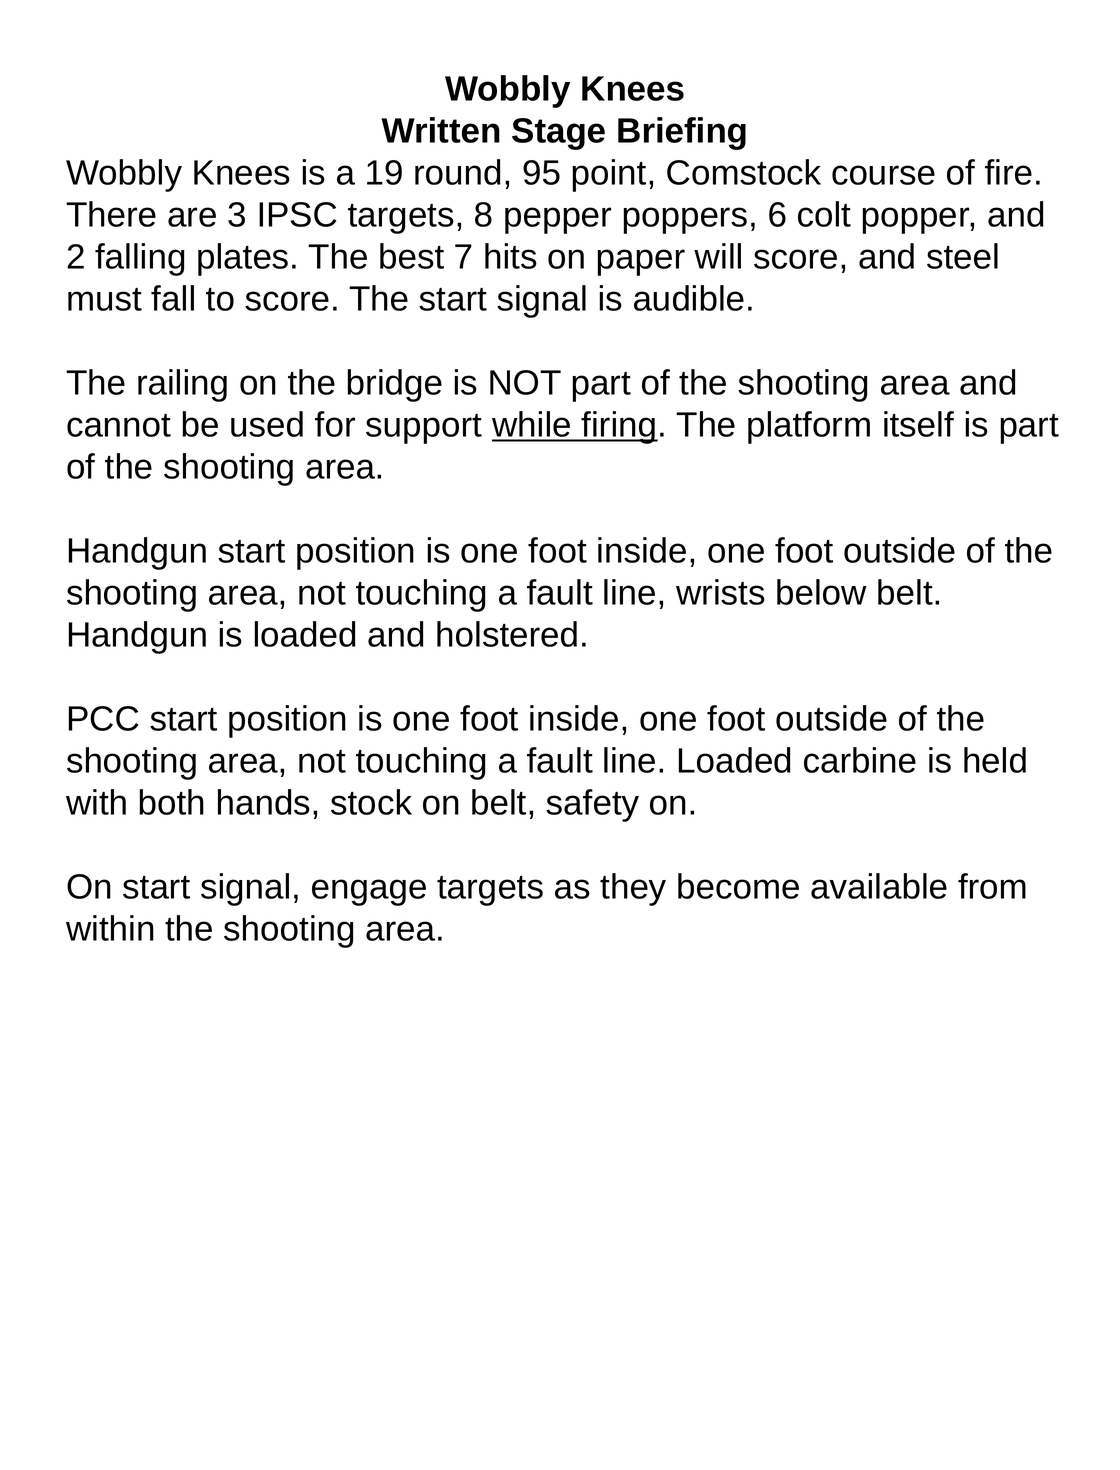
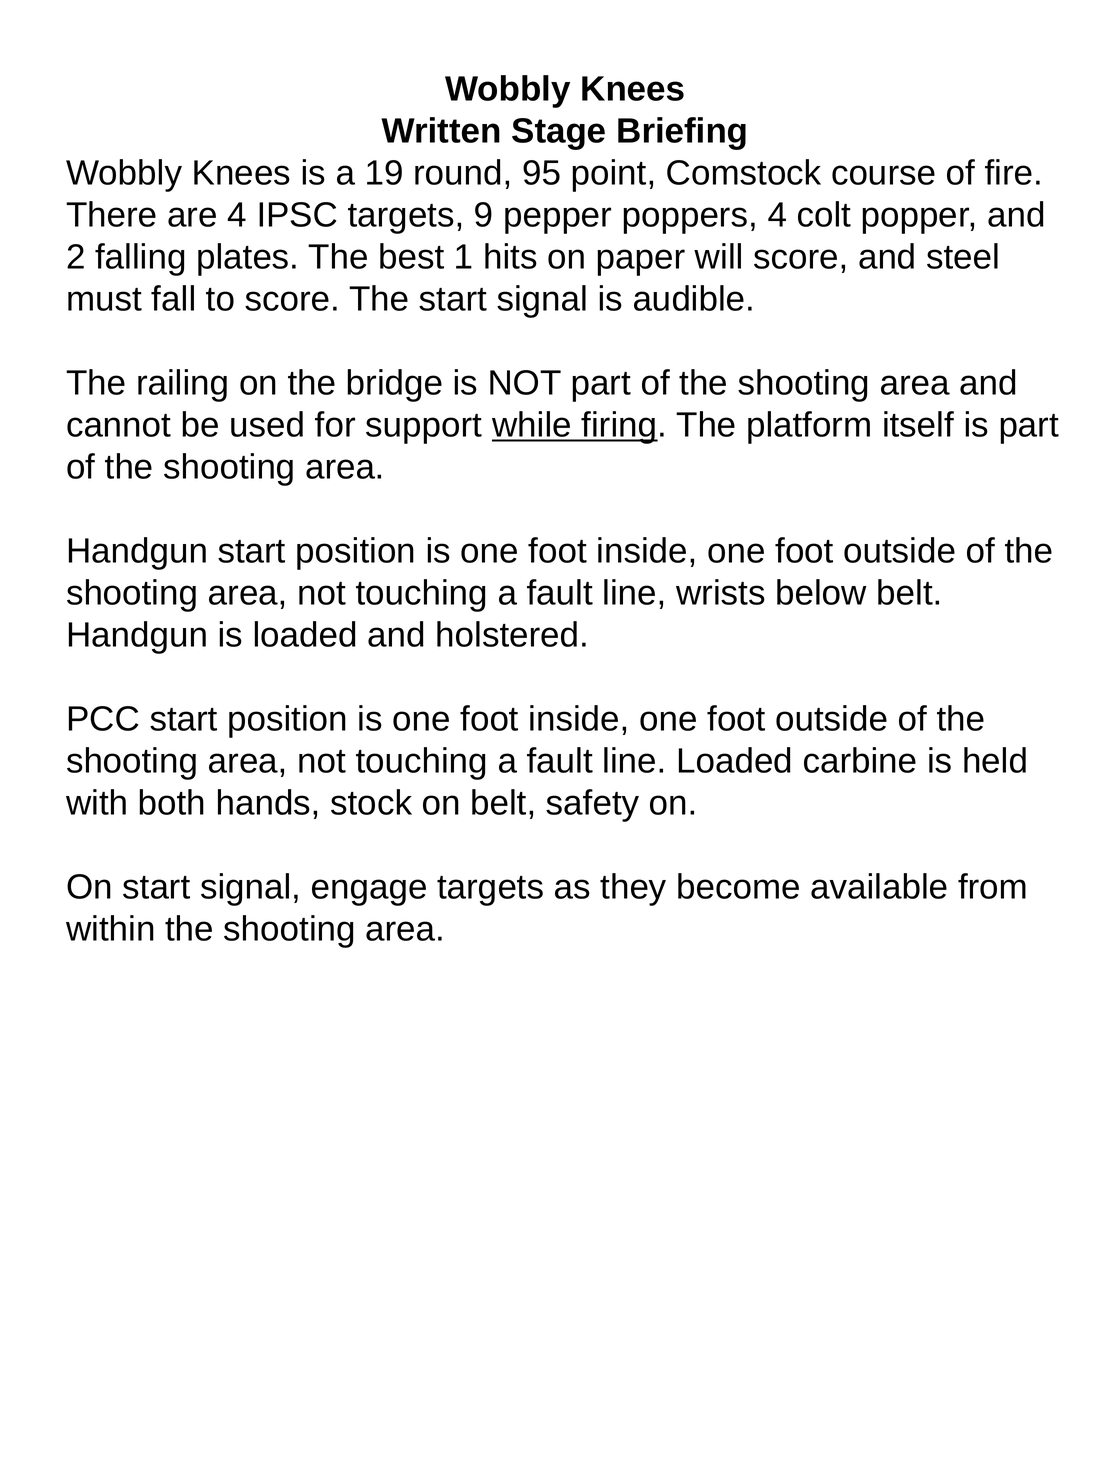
are 3: 3 -> 4
8: 8 -> 9
poppers 6: 6 -> 4
7: 7 -> 1
